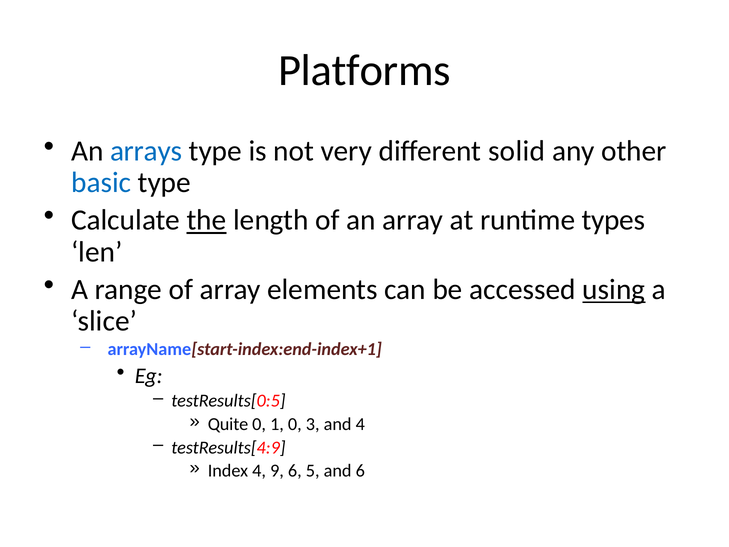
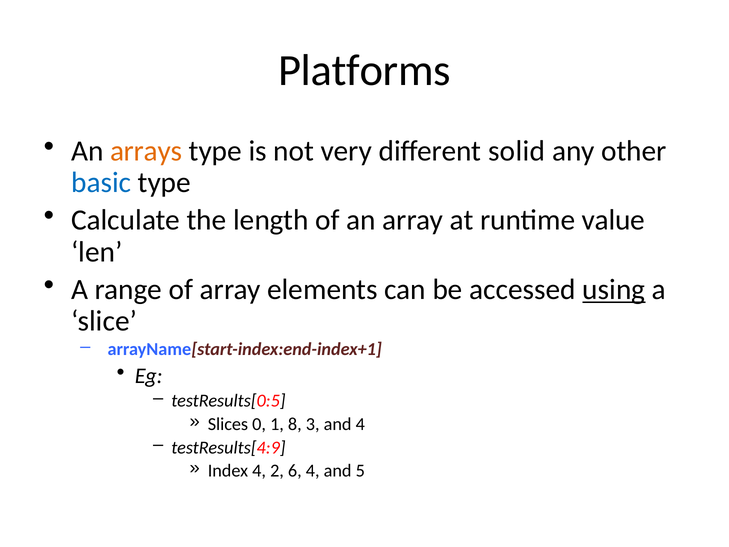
arrays colour: blue -> orange
the underline: present -> none
types: types -> value
Quite: Quite -> Slices
1 0: 0 -> 8
9: 9 -> 2
6 5: 5 -> 4
and 6: 6 -> 5
